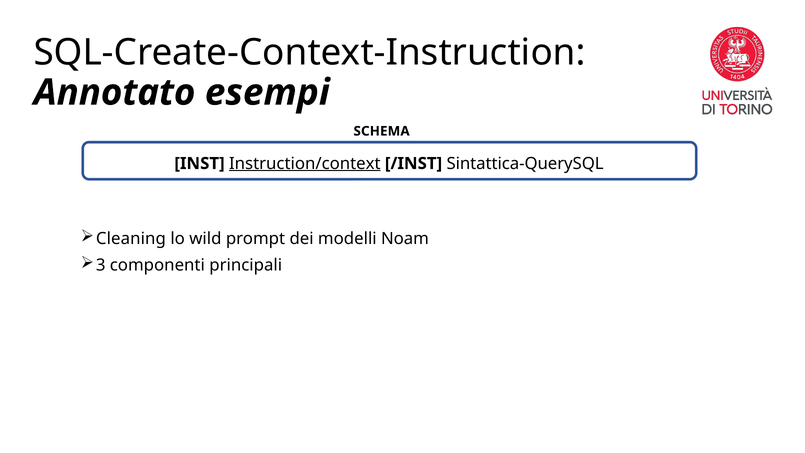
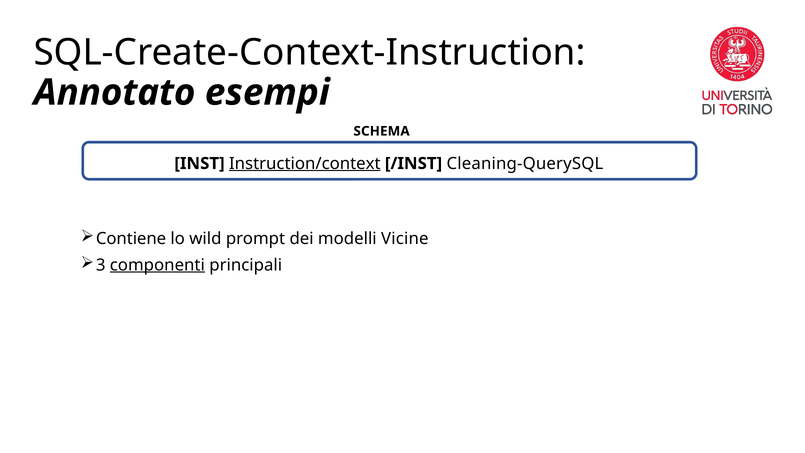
Sintattica-QuerySQL: Sintattica-QuerySQL -> Cleaning-QuerySQL
Cleaning: Cleaning -> Contiene
Noam: Noam -> Vicine
componenti underline: none -> present
